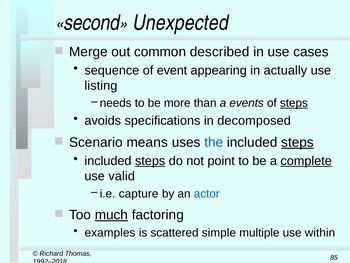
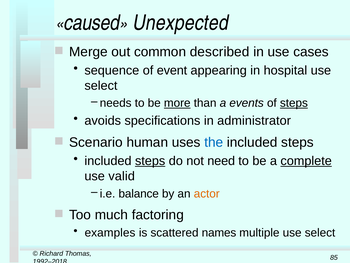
second: second -> caused
actually: actually -> hospital
listing at (101, 85): listing -> select
more underline: none -> present
decomposed: decomposed -> administrator
means: means -> human
steps at (297, 142) underline: present -> none
point: point -> need
capture: capture -> balance
actor colour: blue -> orange
much underline: present -> none
simple: simple -> names
multiple use within: within -> select
